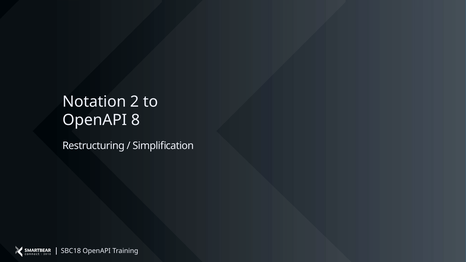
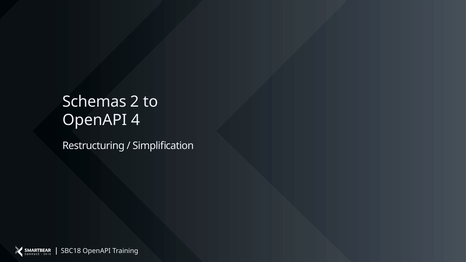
Notation: Notation -> Schemas
8: 8 -> 4
